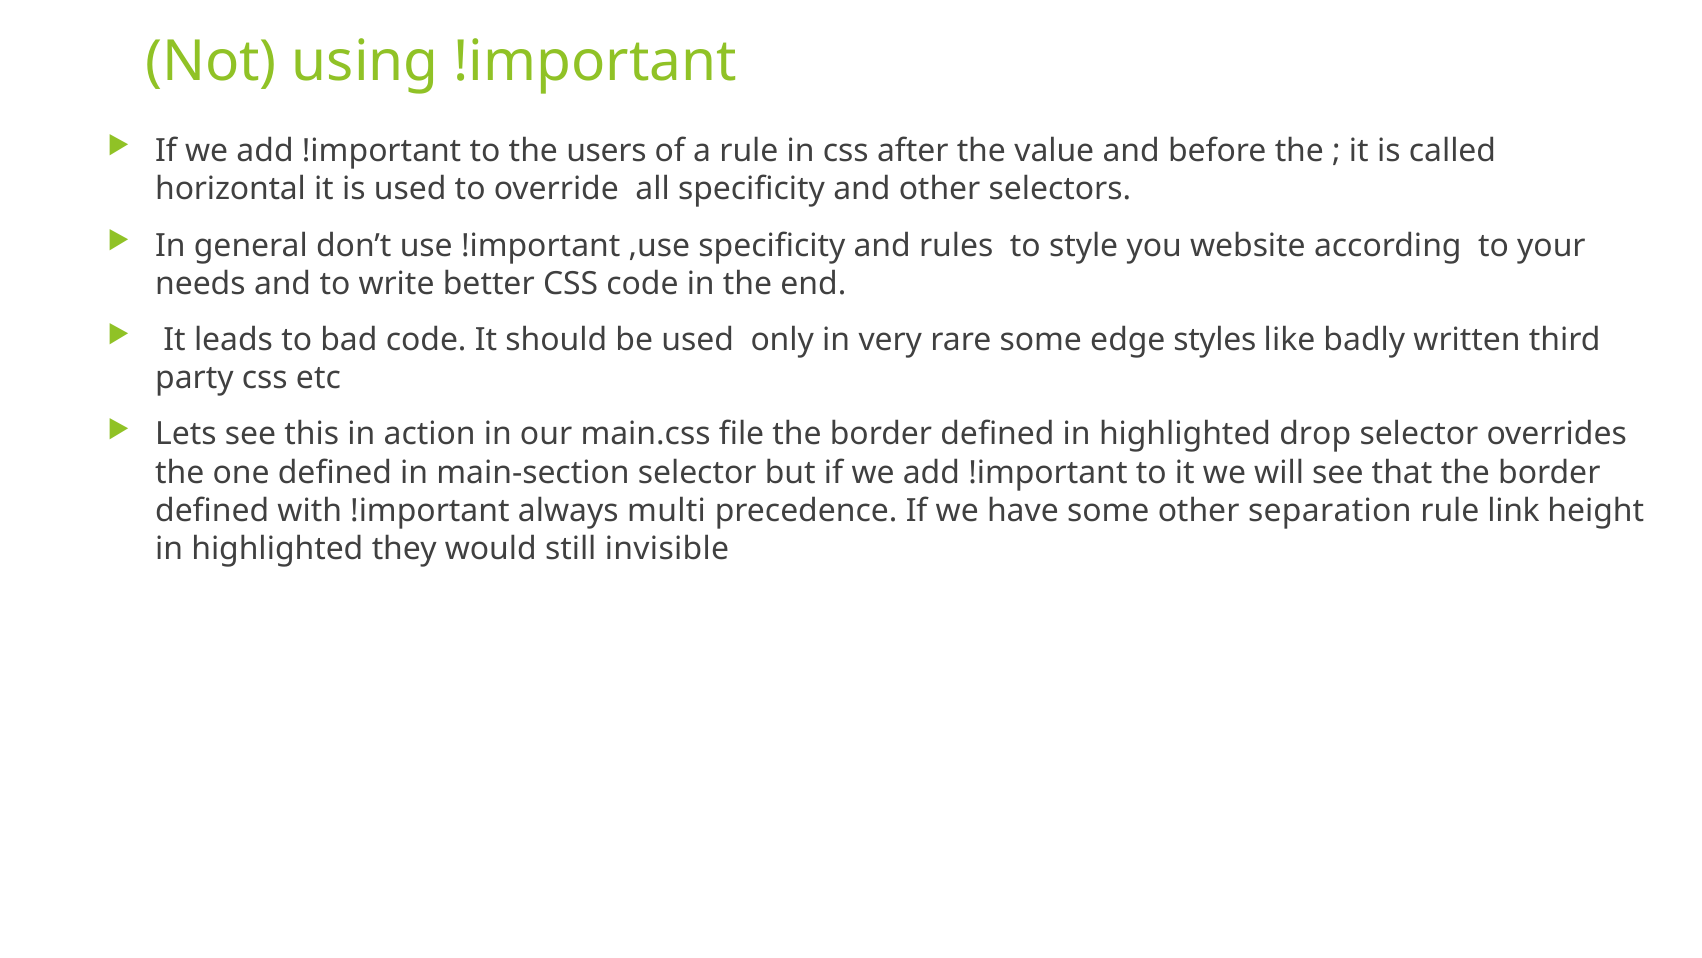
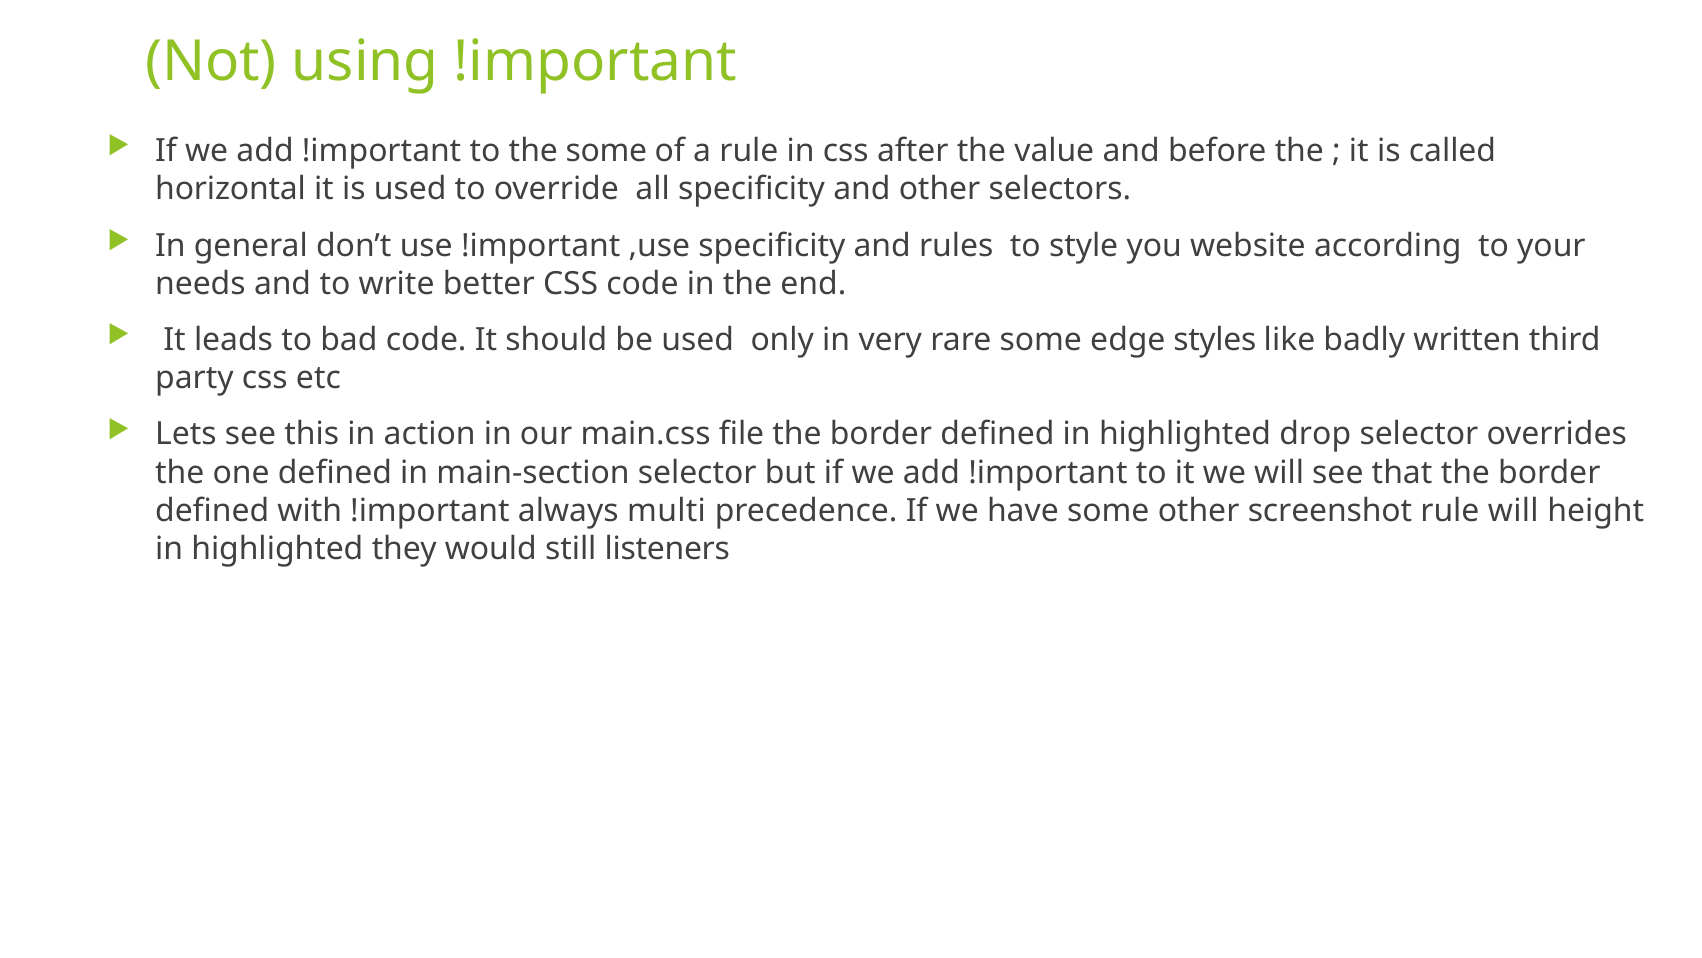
the users: users -> some
separation: separation -> screenshot
rule link: link -> will
invisible: invisible -> listeners
